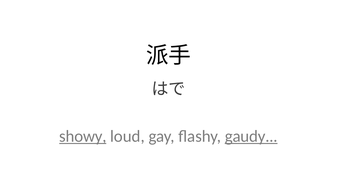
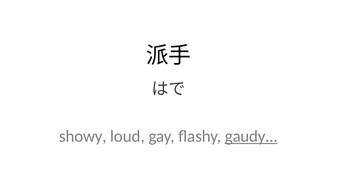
showy underline: present -> none
